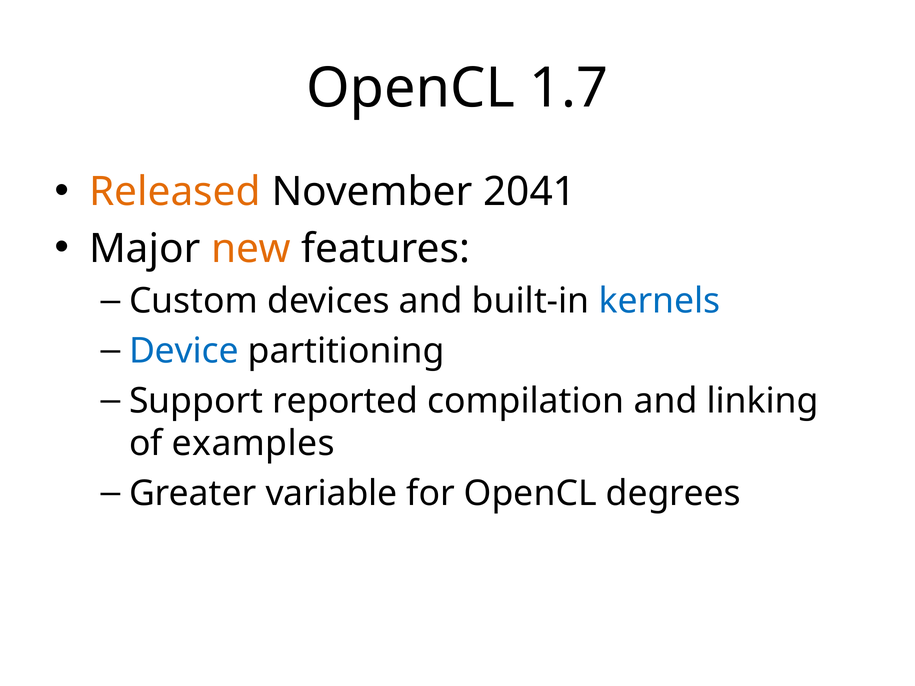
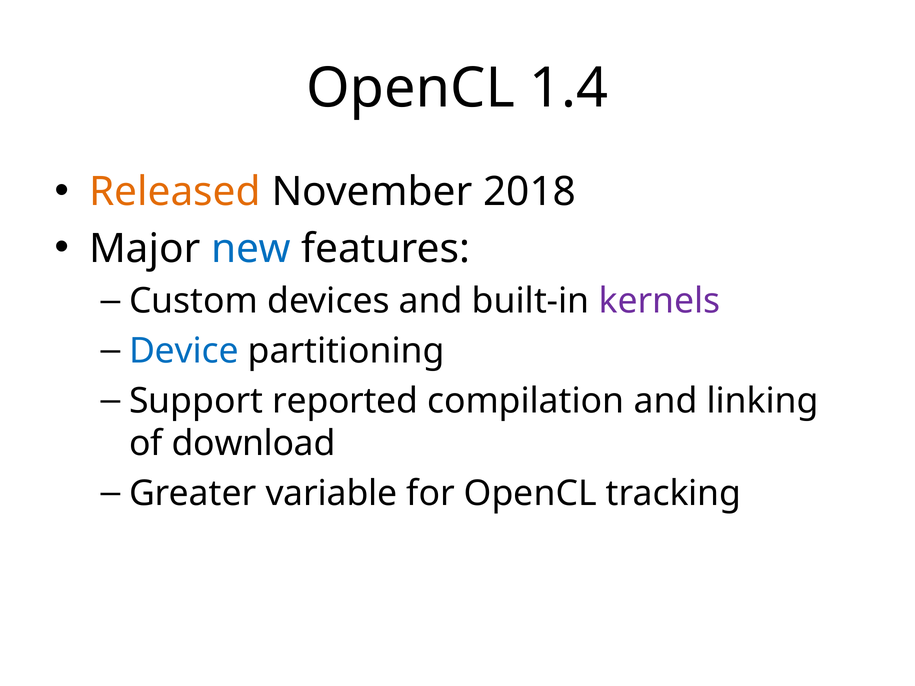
1.7: 1.7 -> 1.4
2041: 2041 -> 2018
new colour: orange -> blue
kernels colour: blue -> purple
examples: examples -> download
degrees: degrees -> tracking
